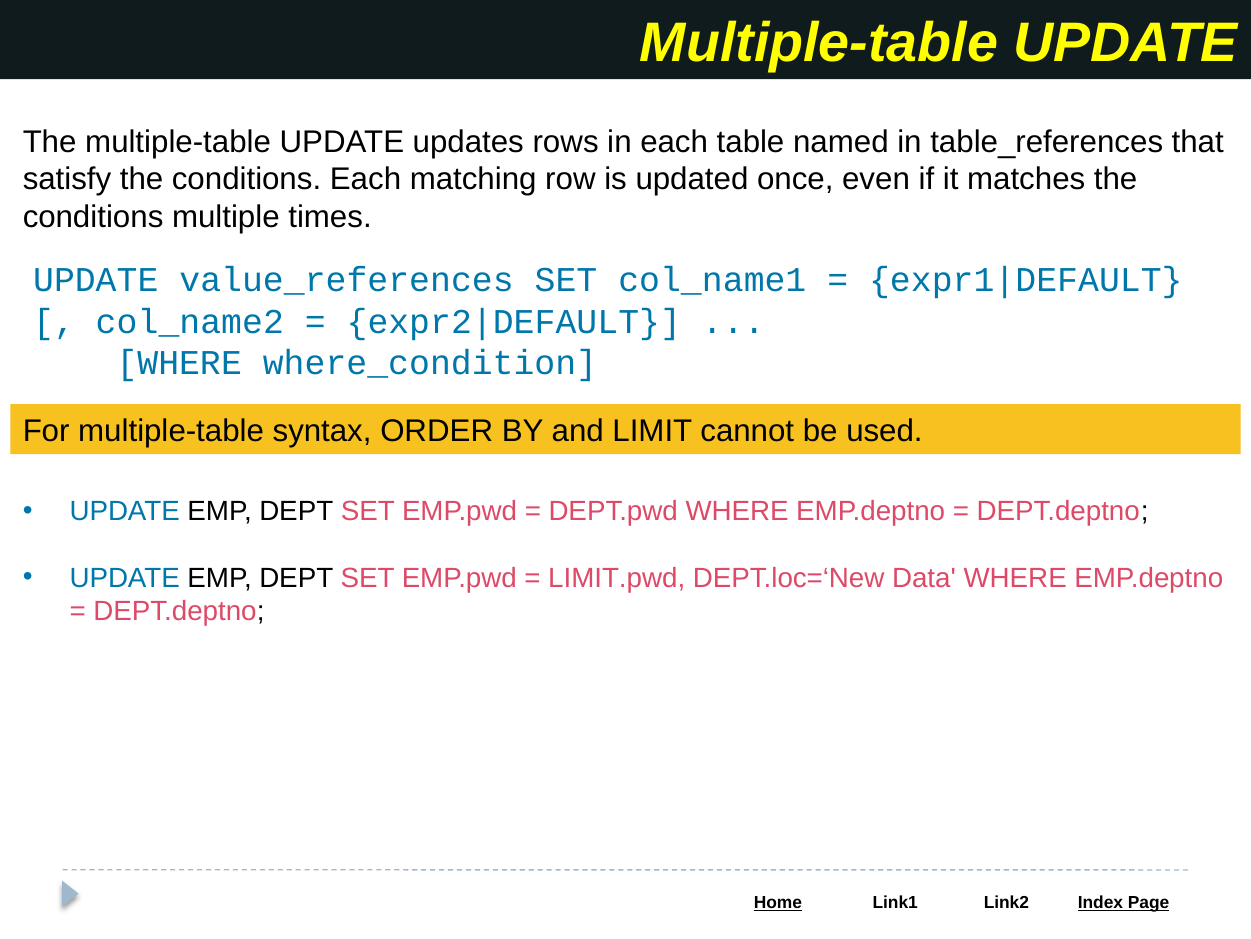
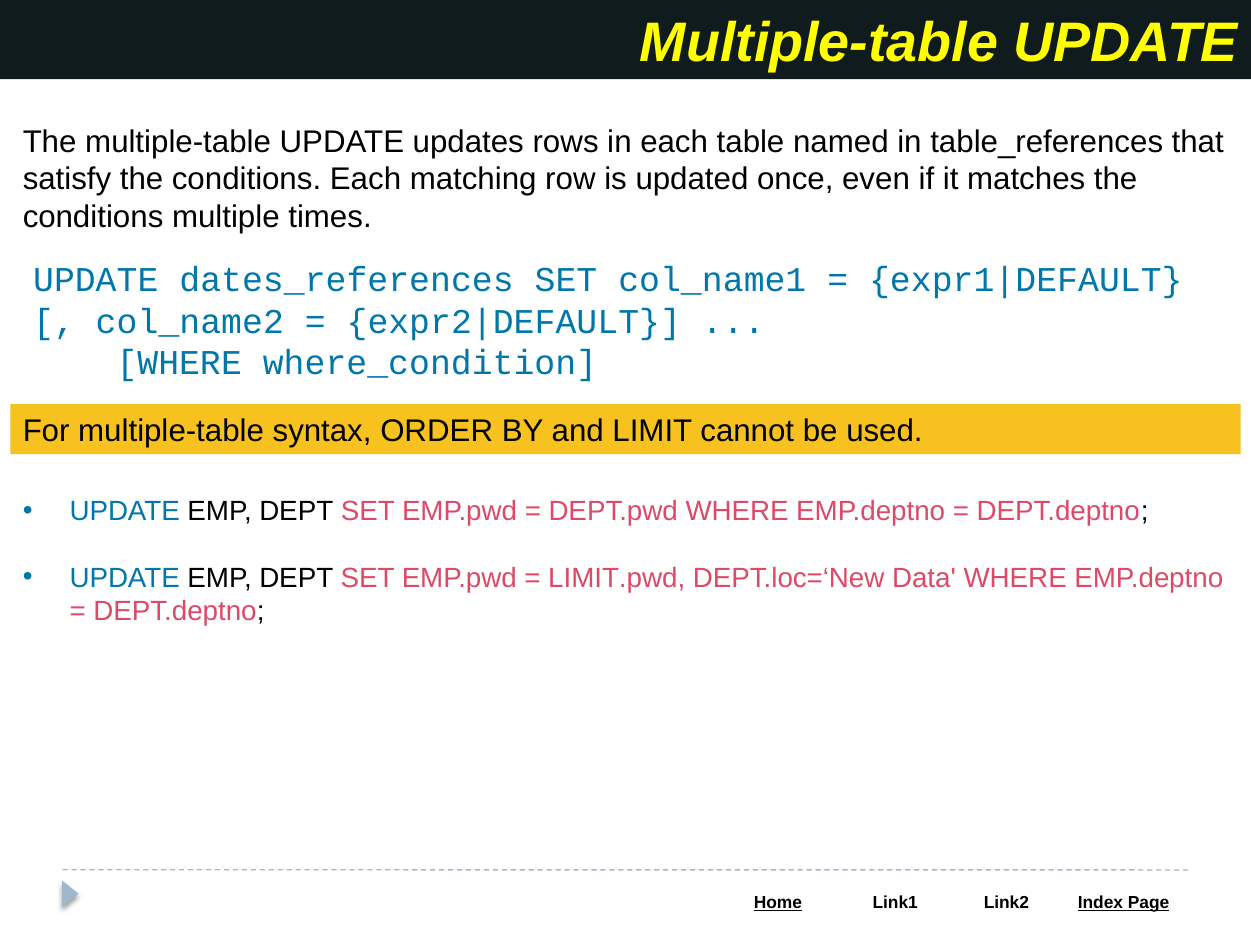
value_references: value_references -> dates_references
